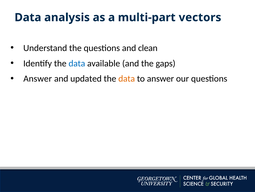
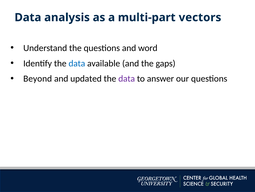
clean: clean -> word
Answer at (38, 78): Answer -> Beyond
data at (127, 78) colour: orange -> purple
